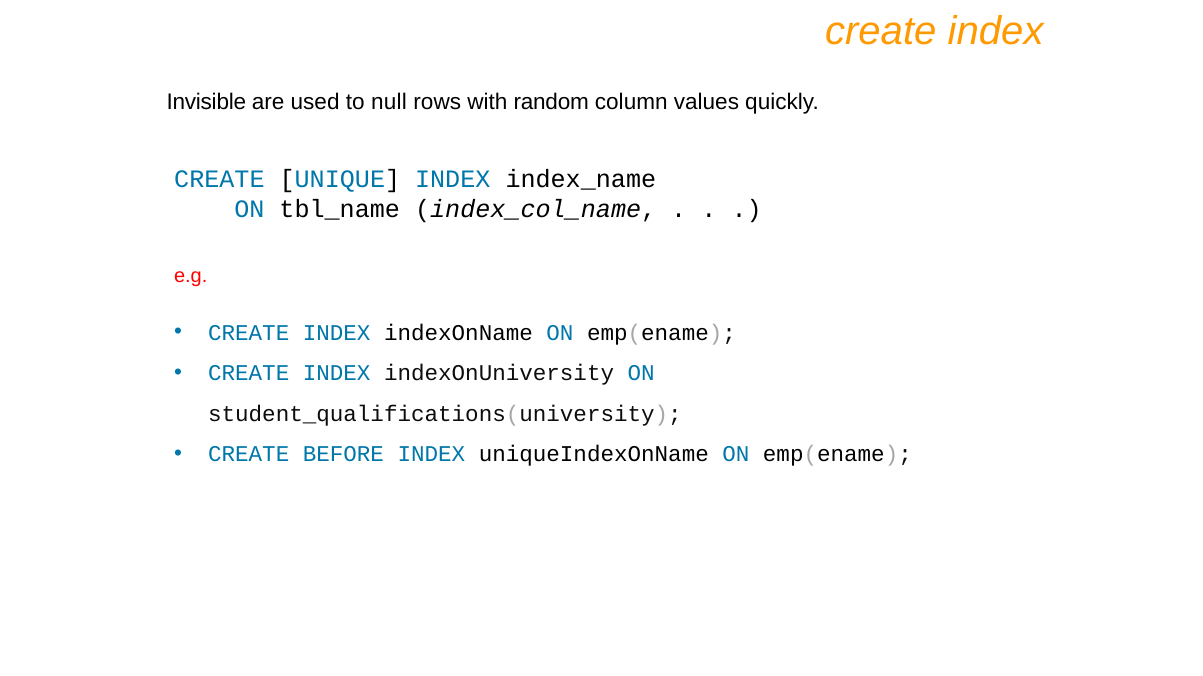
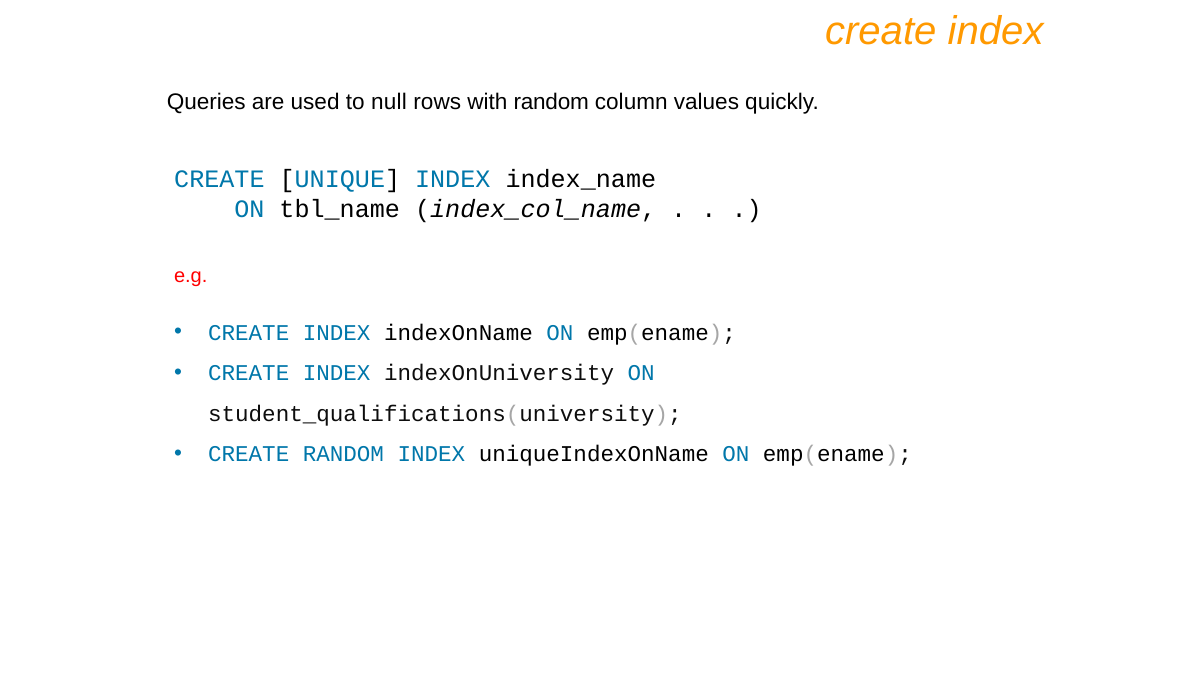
Invisible: Invisible -> Queries
CREATE BEFORE: BEFORE -> RANDOM
